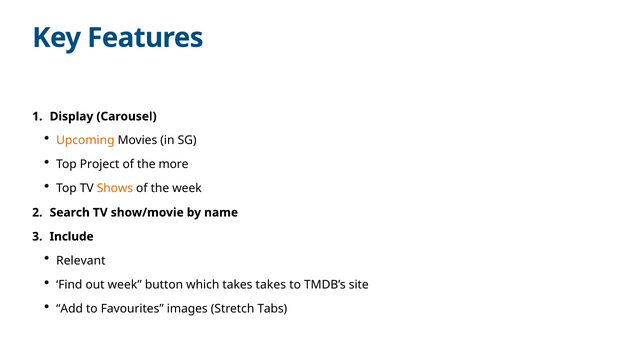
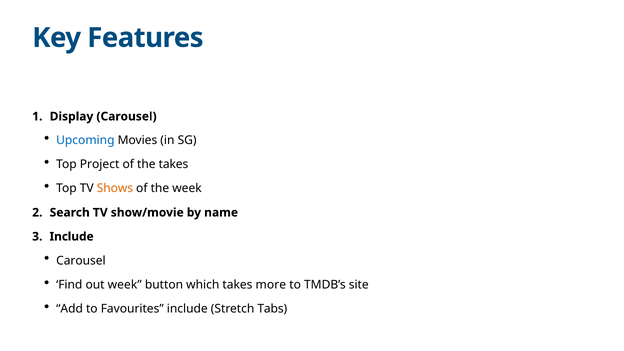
Upcoming colour: orange -> blue
the more: more -> takes
Relevant at (81, 261): Relevant -> Carousel
takes takes: takes -> more
Favourites images: images -> include
